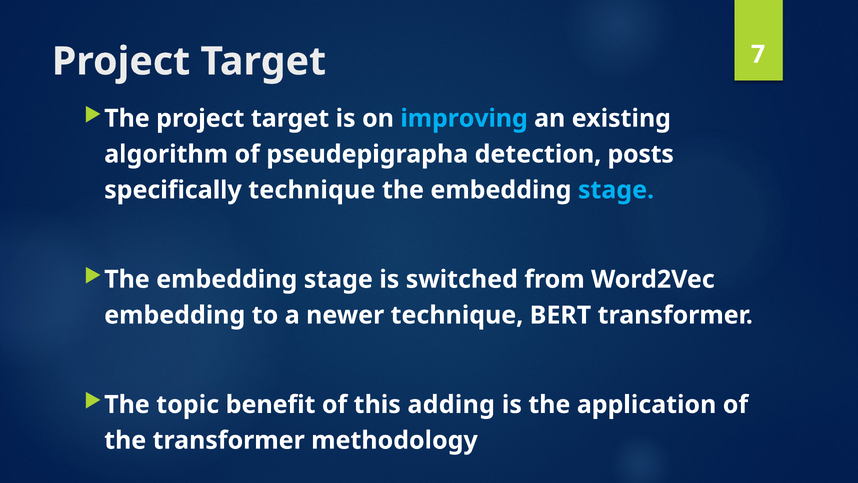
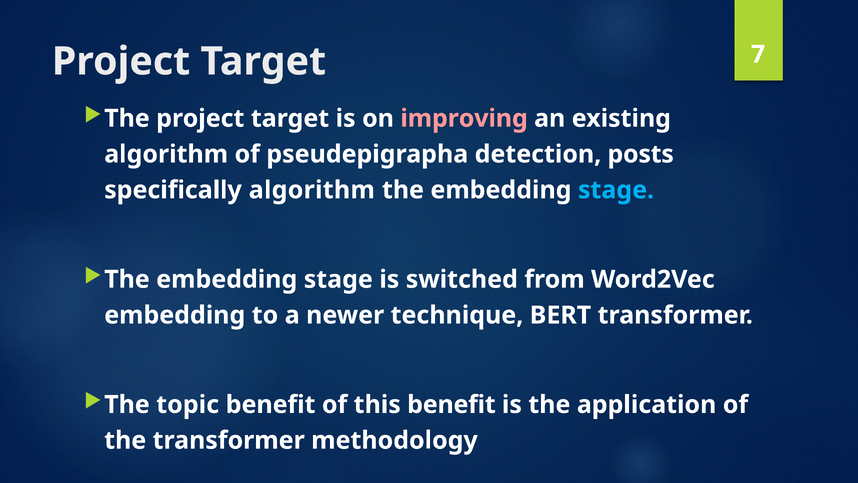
improving colour: light blue -> pink
specifically technique: technique -> algorithm
this adding: adding -> benefit
